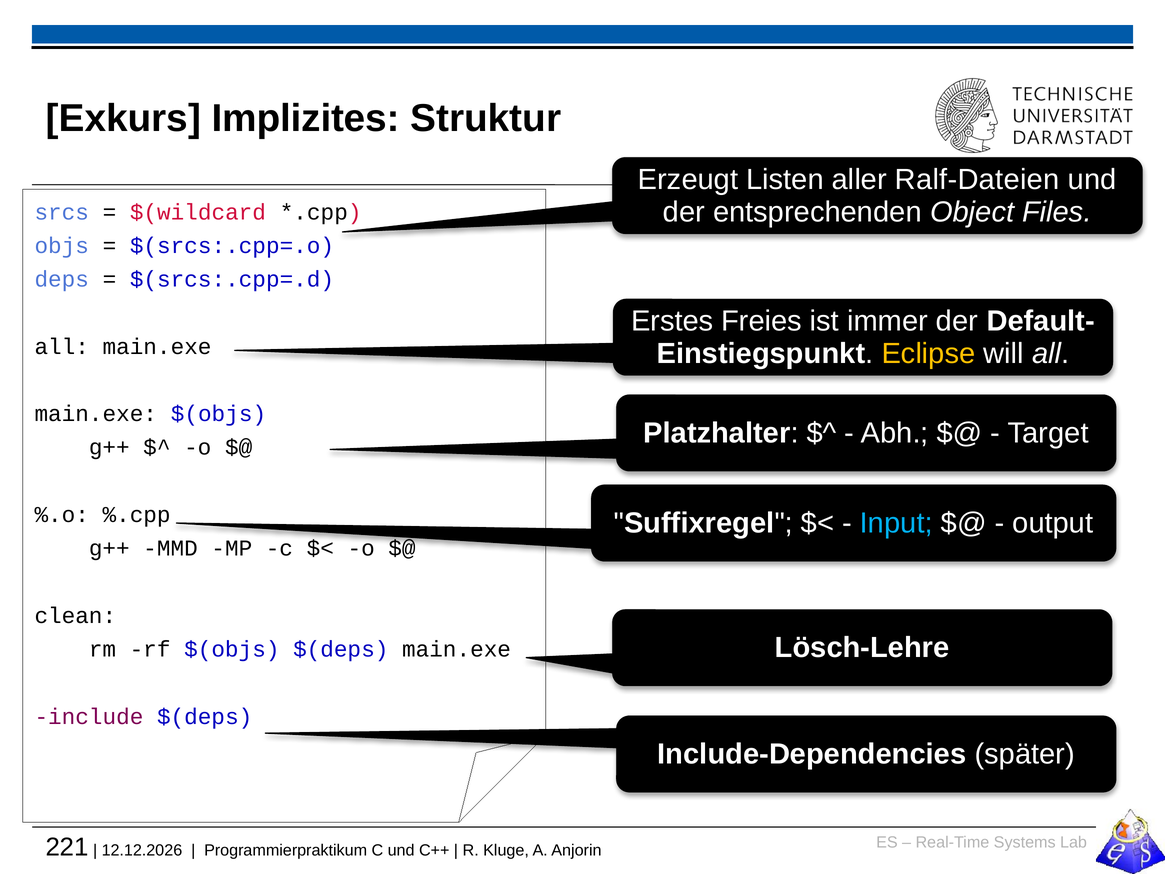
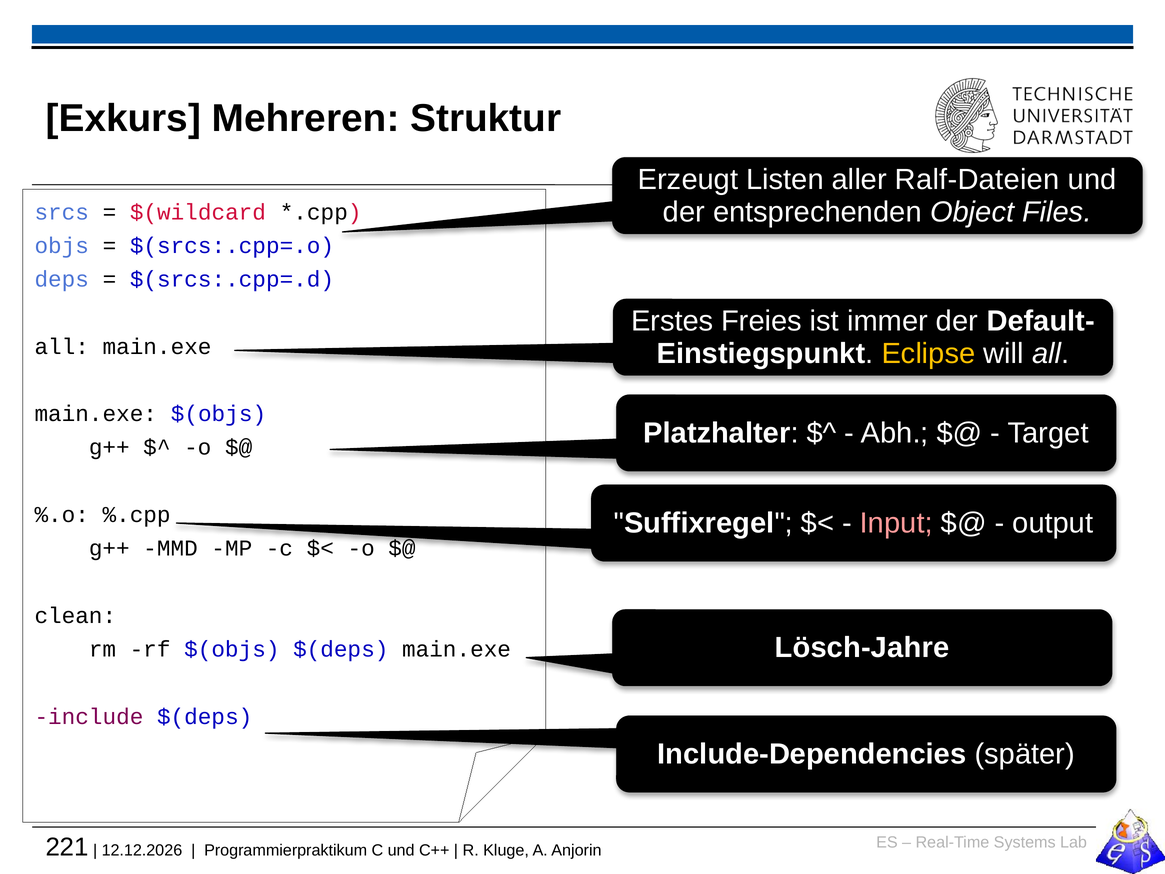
Implizites: Implizites -> Mehreren
Input colour: light blue -> pink
Lösch-Lehre: Lösch-Lehre -> Lösch-Jahre
